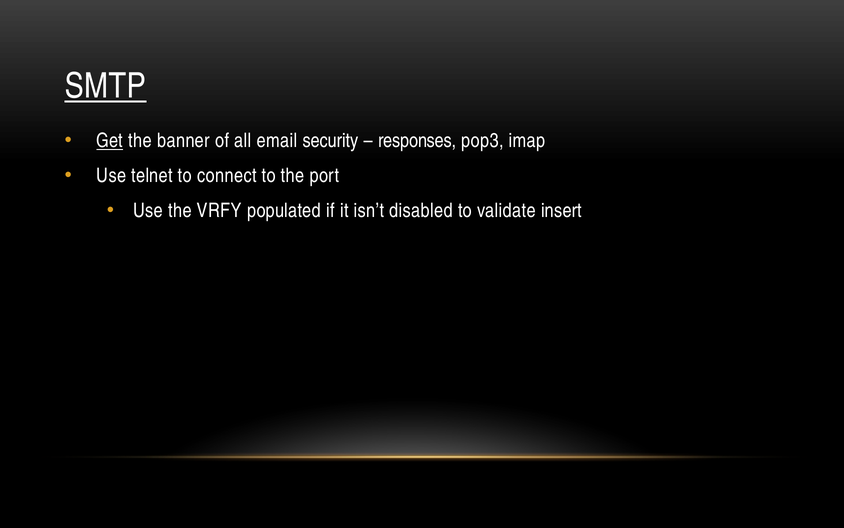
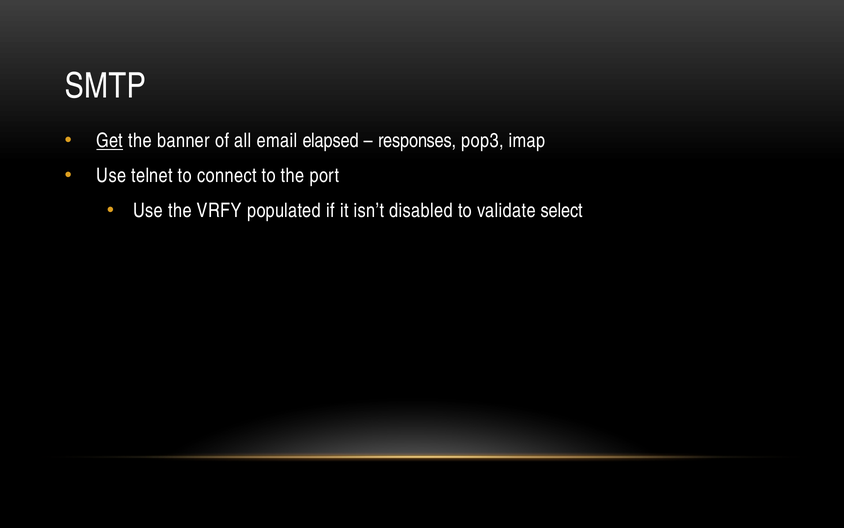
SMTP underline: present -> none
security: security -> elapsed
insert: insert -> select
